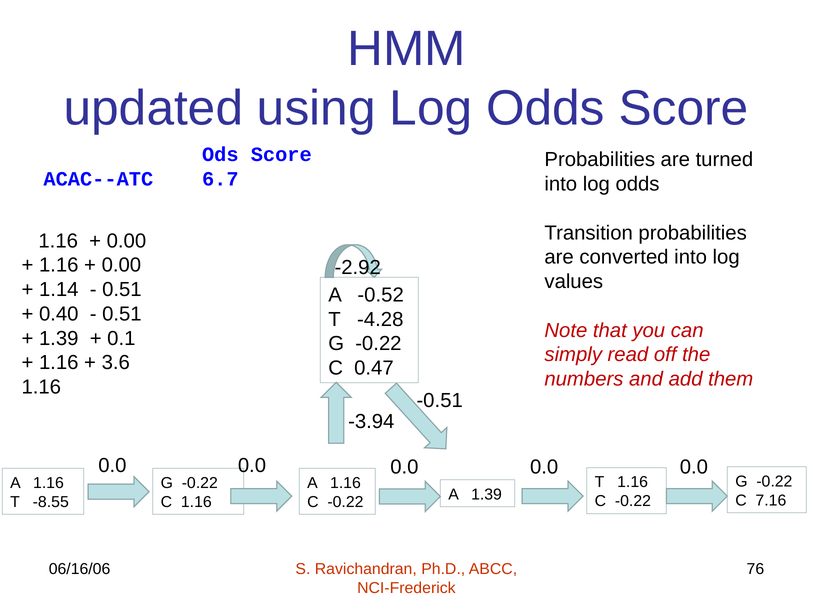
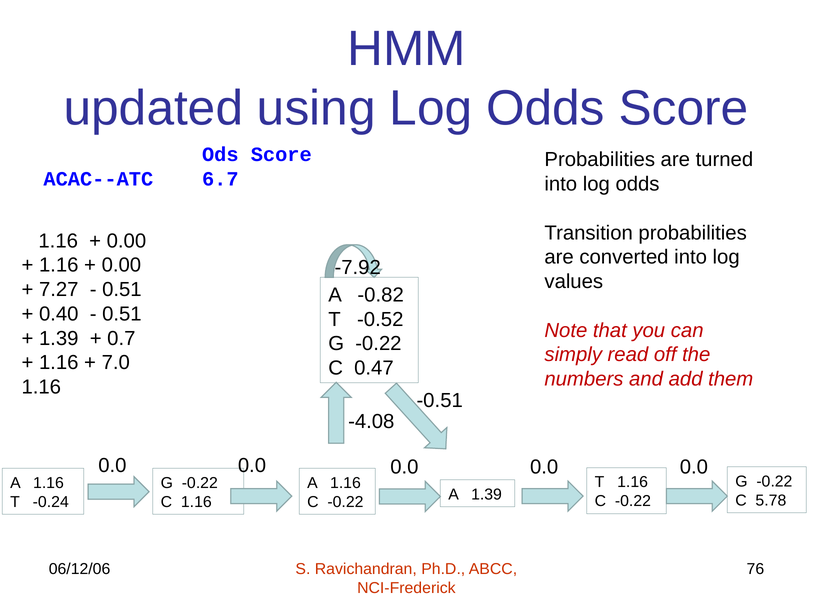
-2.92: -2.92 -> -7.92
1.14: 1.14 -> 7.27
-0.52: -0.52 -> -0.82
-4.28: -4.28 -> -0.52
0.1: 0.1 -> 0.7
3.6: 3.6 -> 7.0
-3.94: -3.94 -> -4.08
7.16: 7.16 -> 5.78
-8.55: -8.55 -> -0.24
06/16/06: 06/16/06 -> 06/12/06
